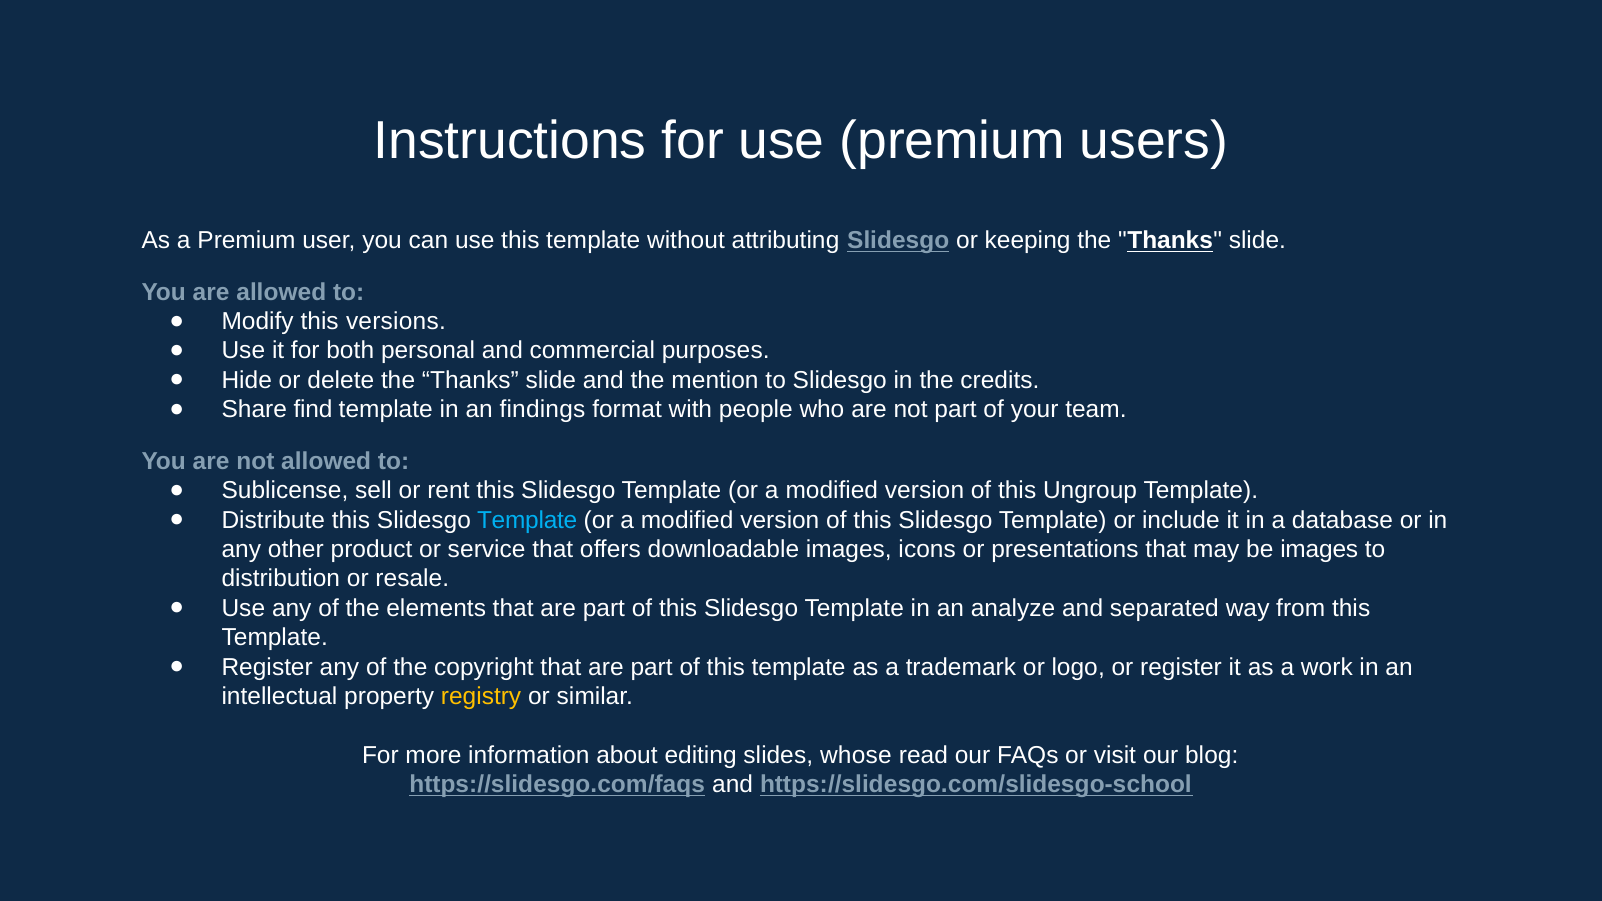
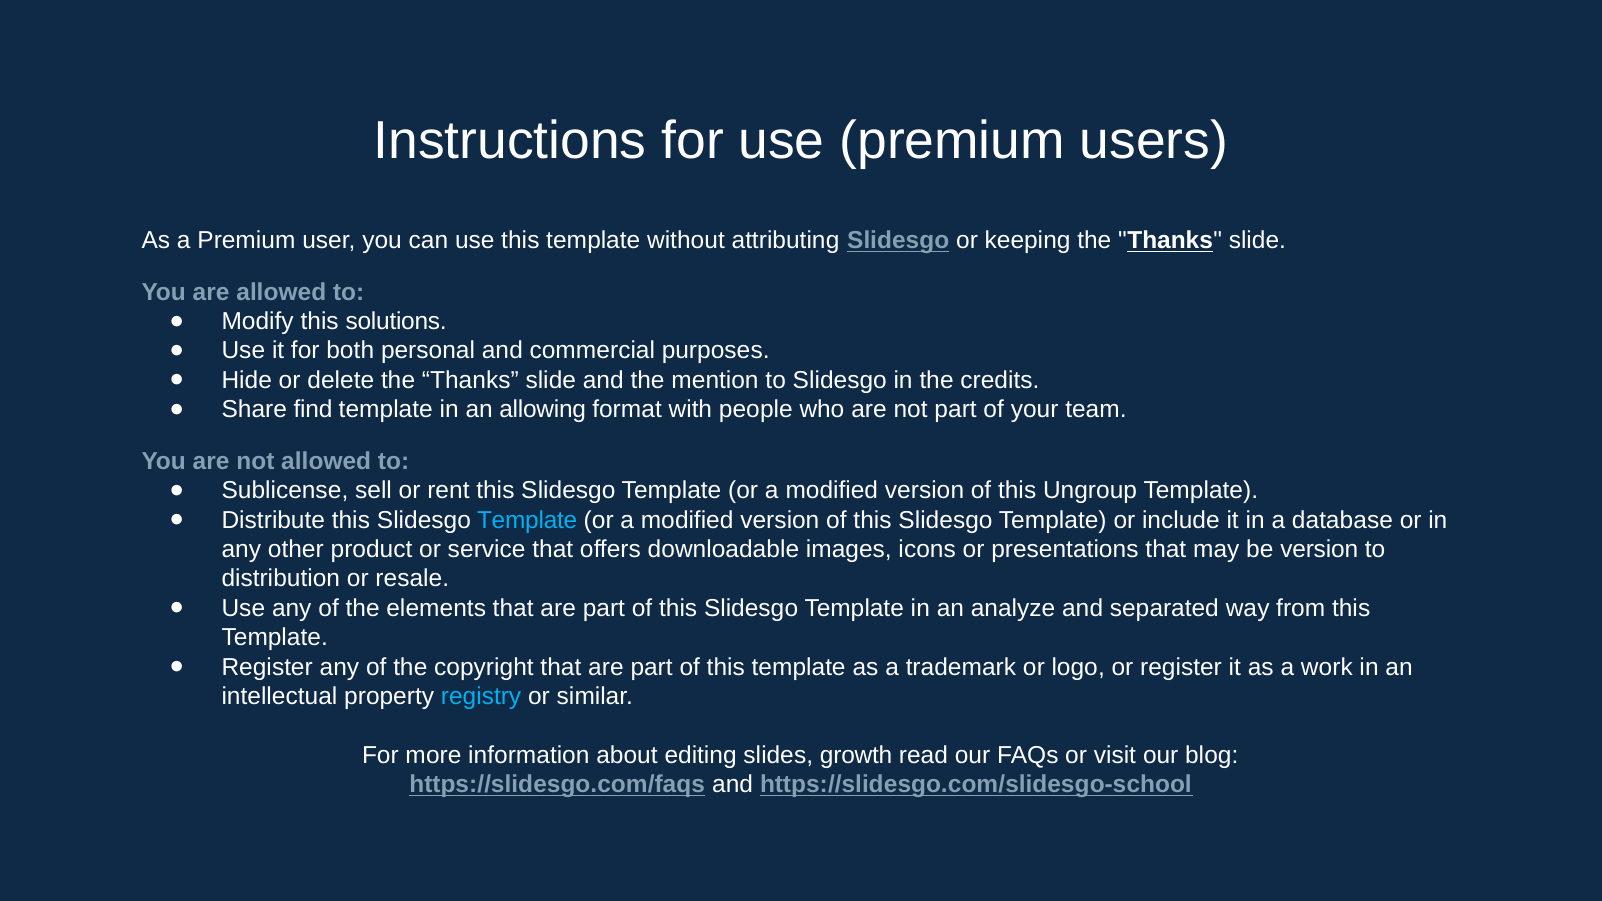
versions: versions -> solutions
findings: findings -> allowing
be images: images -> version
registry colour: yellow -> light blue
whose: whose -> growth
